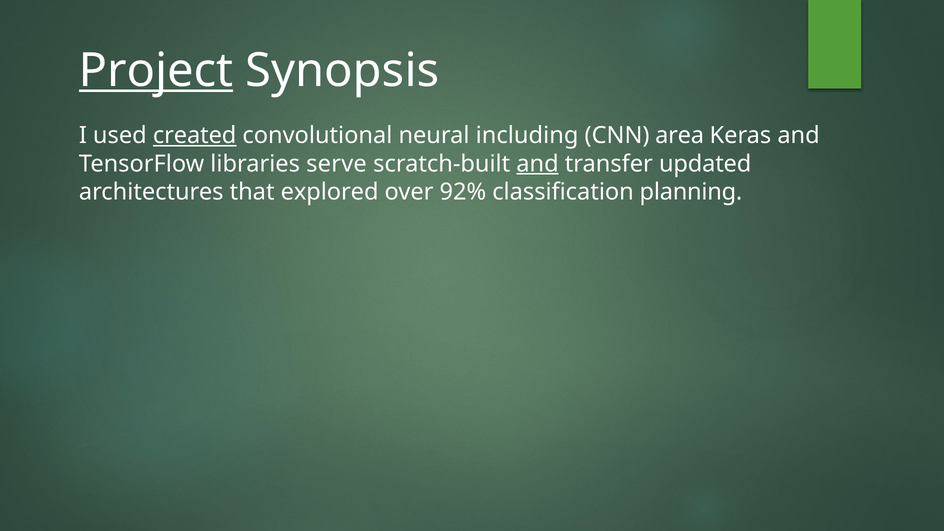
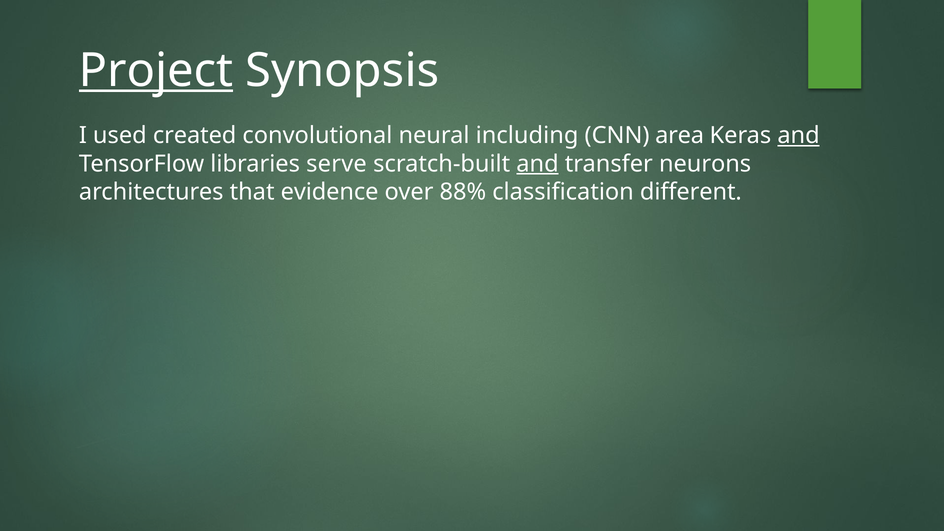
created underline: present -> none
and at (799, 135) underline: none -> present
updated: updated -> neurons
explored: explored -> evidence
92%: 92% -> 88%
planning: planning -> different
